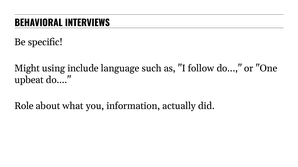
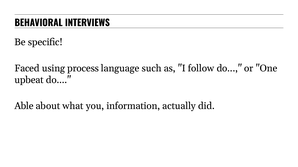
Might: Might -> Faced
include: include -> process
Role: Role -> Able
